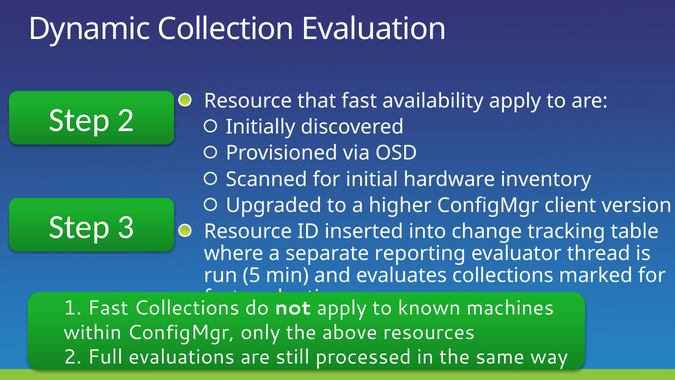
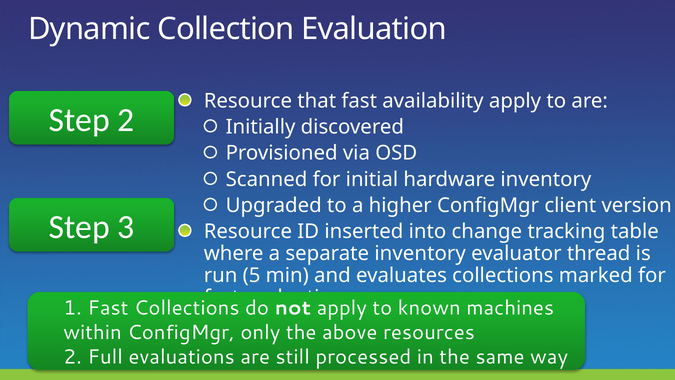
separate reporting: reporting -> inventory
